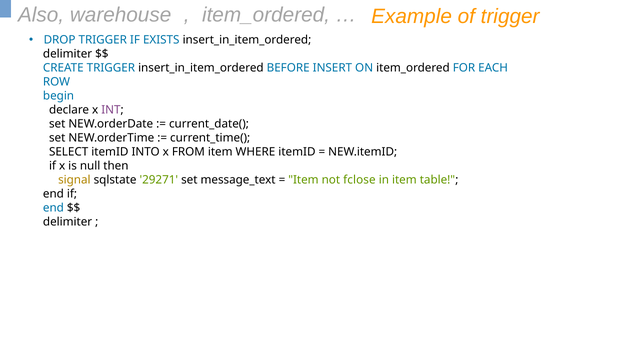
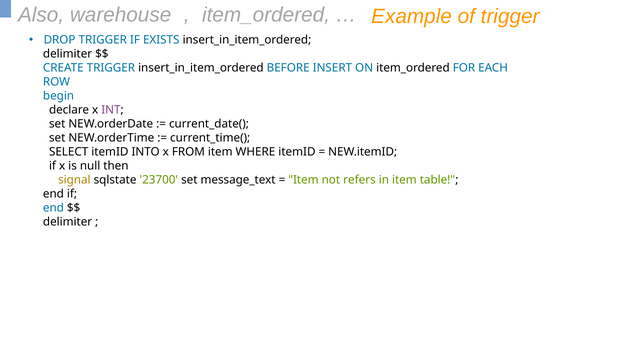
29271: 29271 -> 23700
fclose: fclose -> refers
